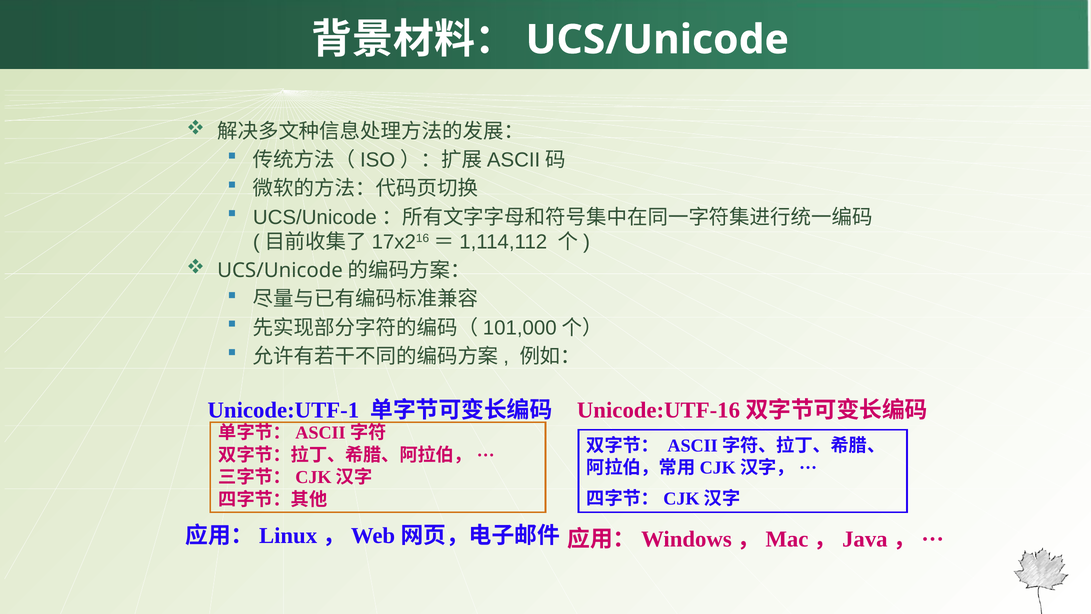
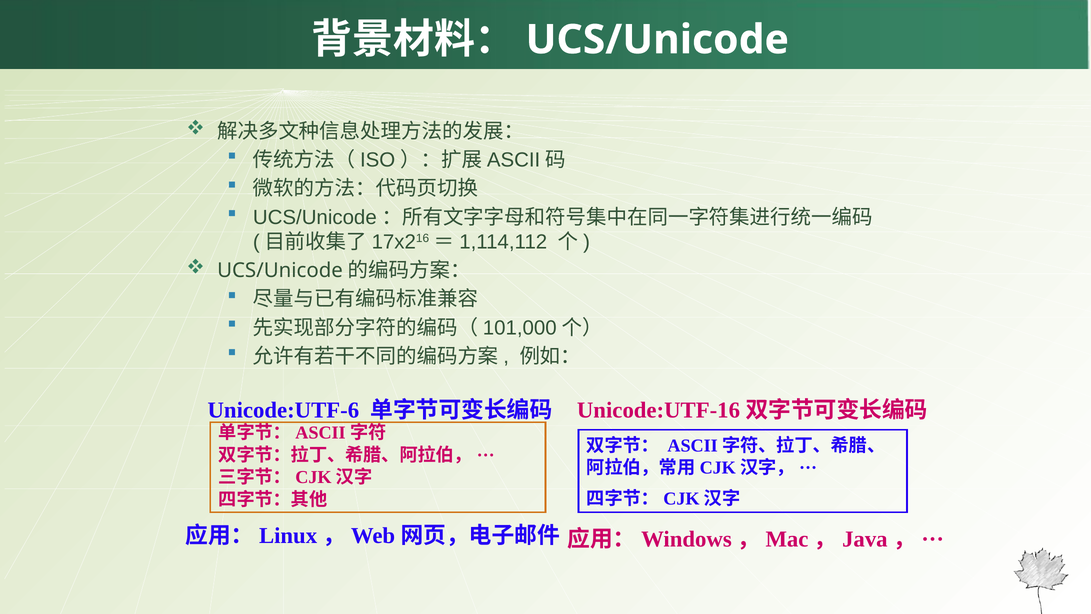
Unicode:UTF-1: Unicode:UTF-1 -> Unicode:UTF-6
